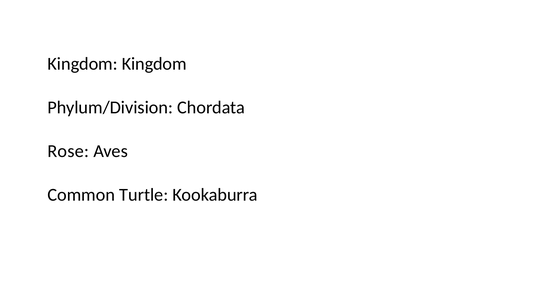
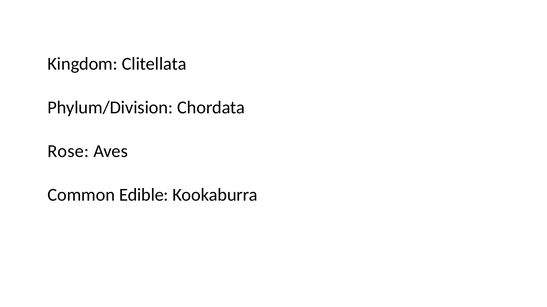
Kingdom Kingdom: Kingdom -> Clitellata
Turtle: Turtle -> Edible
